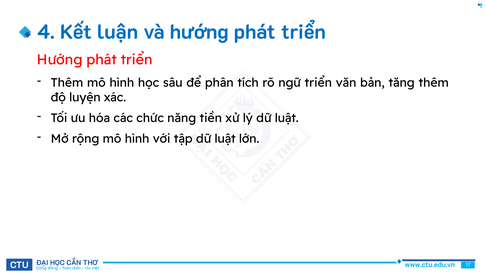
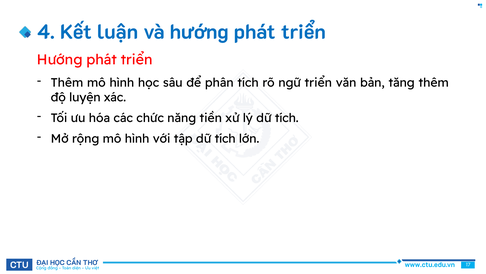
lý dữ luật: luật -> tích
tập dữ luật: luật -> tích
